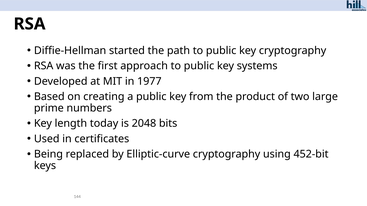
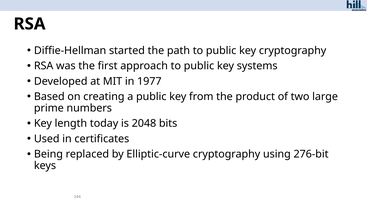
452-bit: 452-bit -> 276-bit
